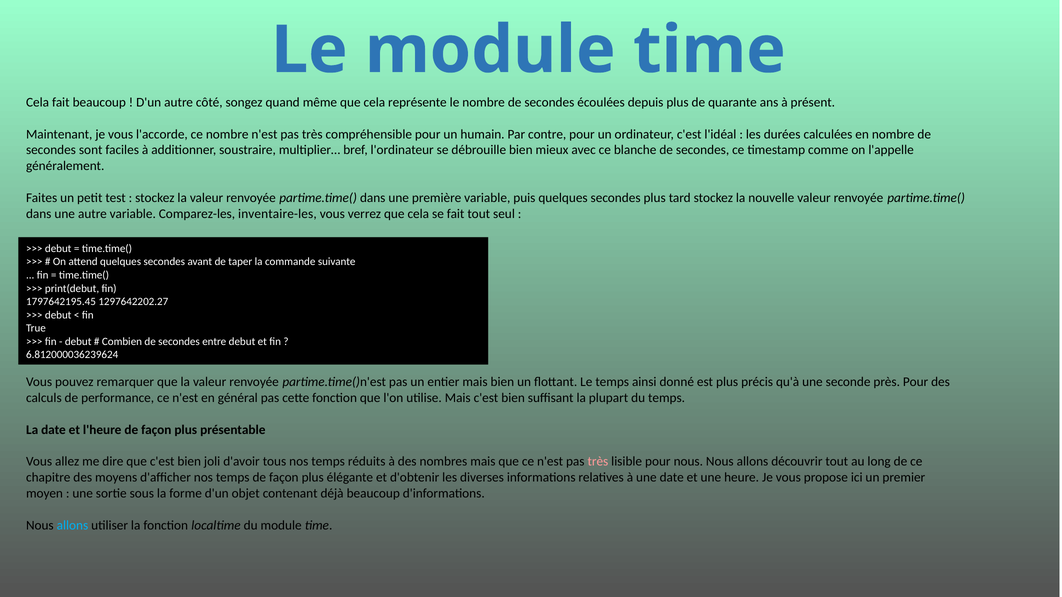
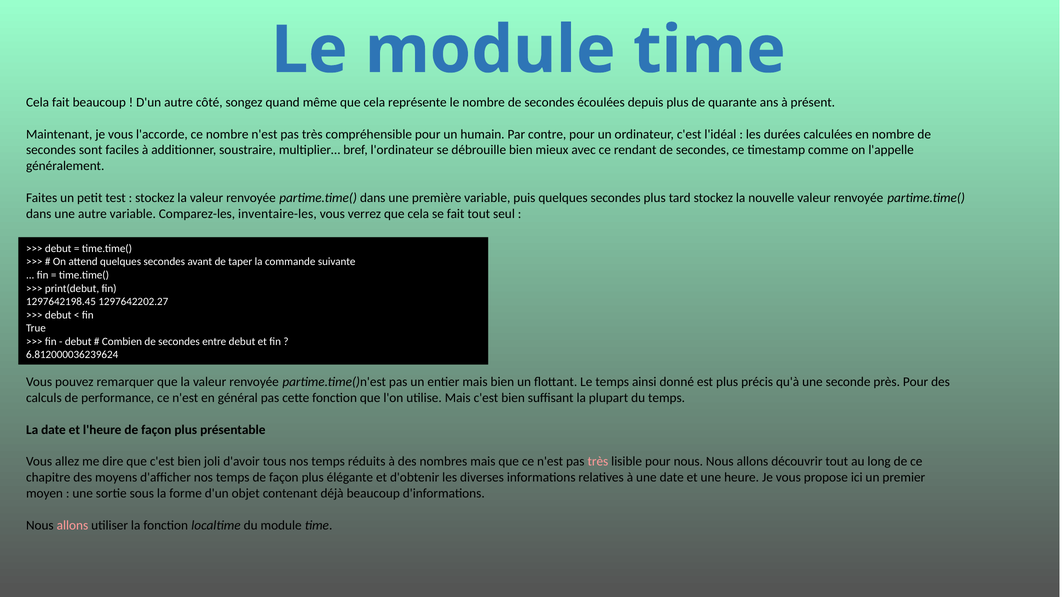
blanche: blanche -> rendant
1797642195.45: 1797642195.45 -> 1297642198.45
allons at (72, 526) colour: light blue -> pink
